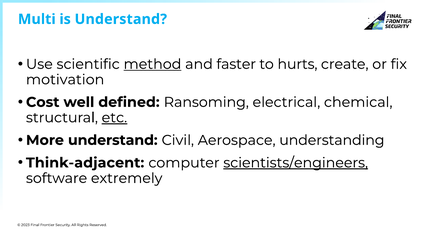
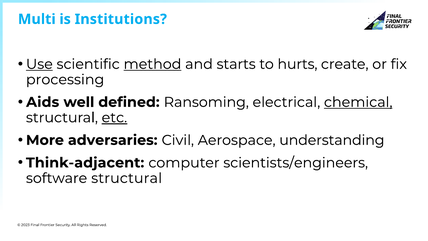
is Understand: Understand -> Institutions
Use underline: none -> present
faster: faster -> starts
motivation: motivation -> processing
Cost: Cost -> Aids
chemical underline: none -> present
More understand: understand -> adversaries
scientists/engineers underline: present -> none
software extremely: extremely -> structural
